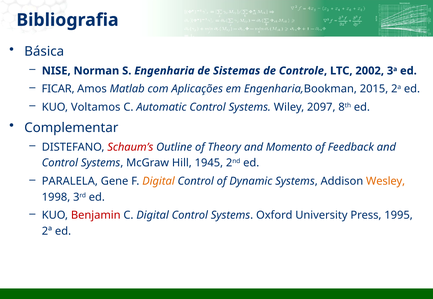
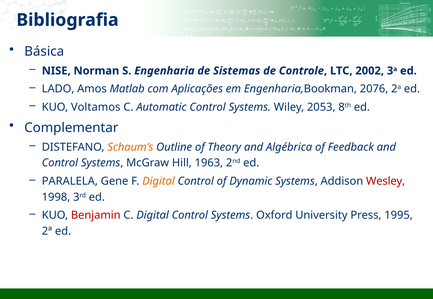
FICAR: FICAR -> LADO
2015: 2015 -> 2076
2097: 2097 -> 2053
Schaum’s colour: red -> orange
Momento: Momento -> Algébrica
1945: 1945 -> 1963
Wesley colour: orange -> red
